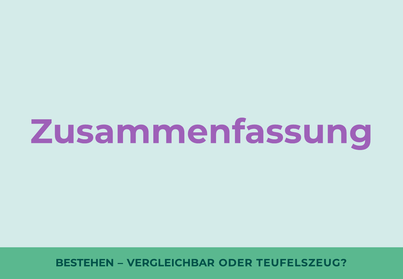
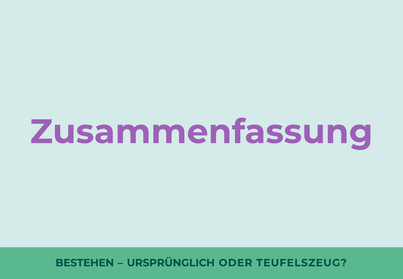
VERGLEICHBAR: VERGLEICHBAR -> URSPRÜNGLICH
